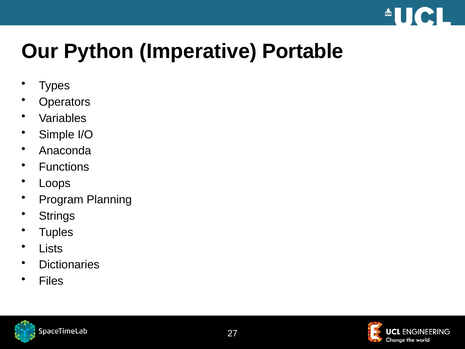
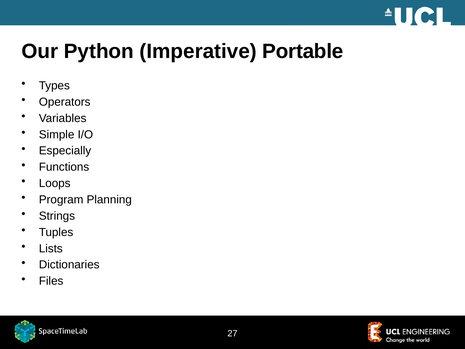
Anaconda: Anaconda -> Especially
